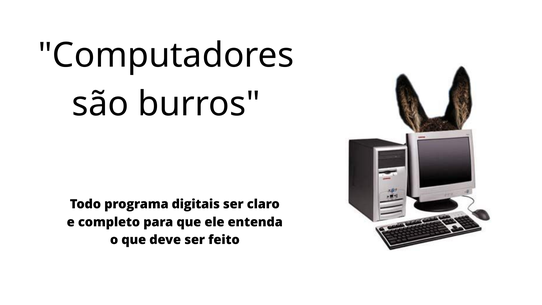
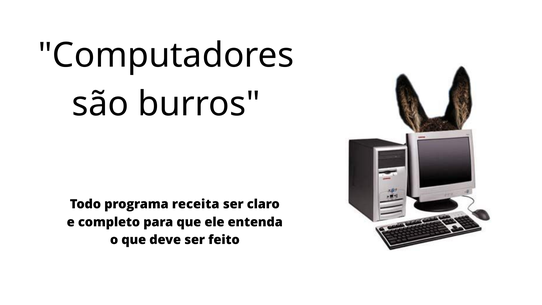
digitais: digitais -> receita
